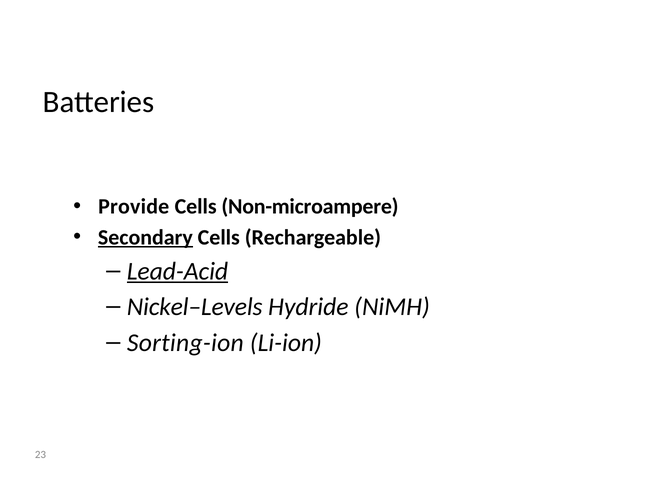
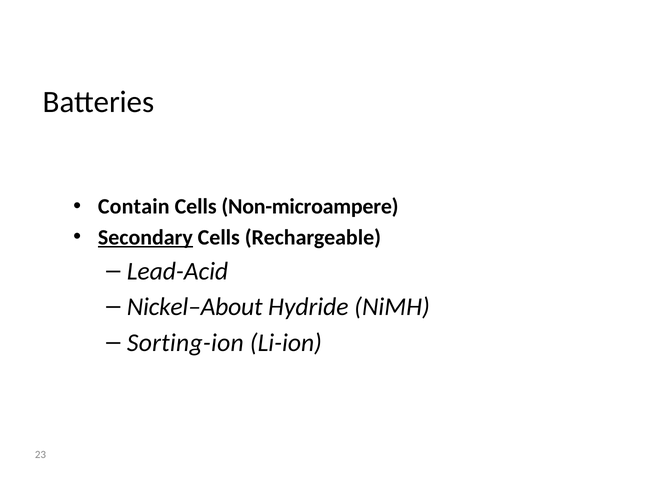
Provide: Provide -> Contain
Lead-Acid underline: present -> none
Nickel–Levels: Nickel–Levels -> Nickel–About
